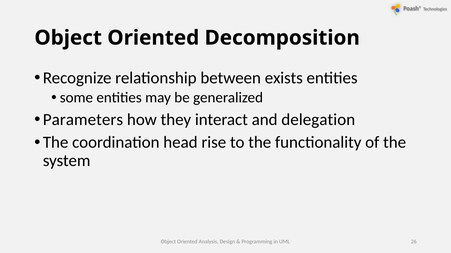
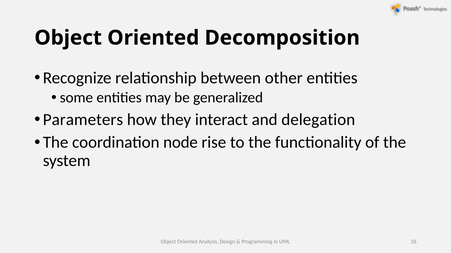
exists: exists -> other
head: head -> node
